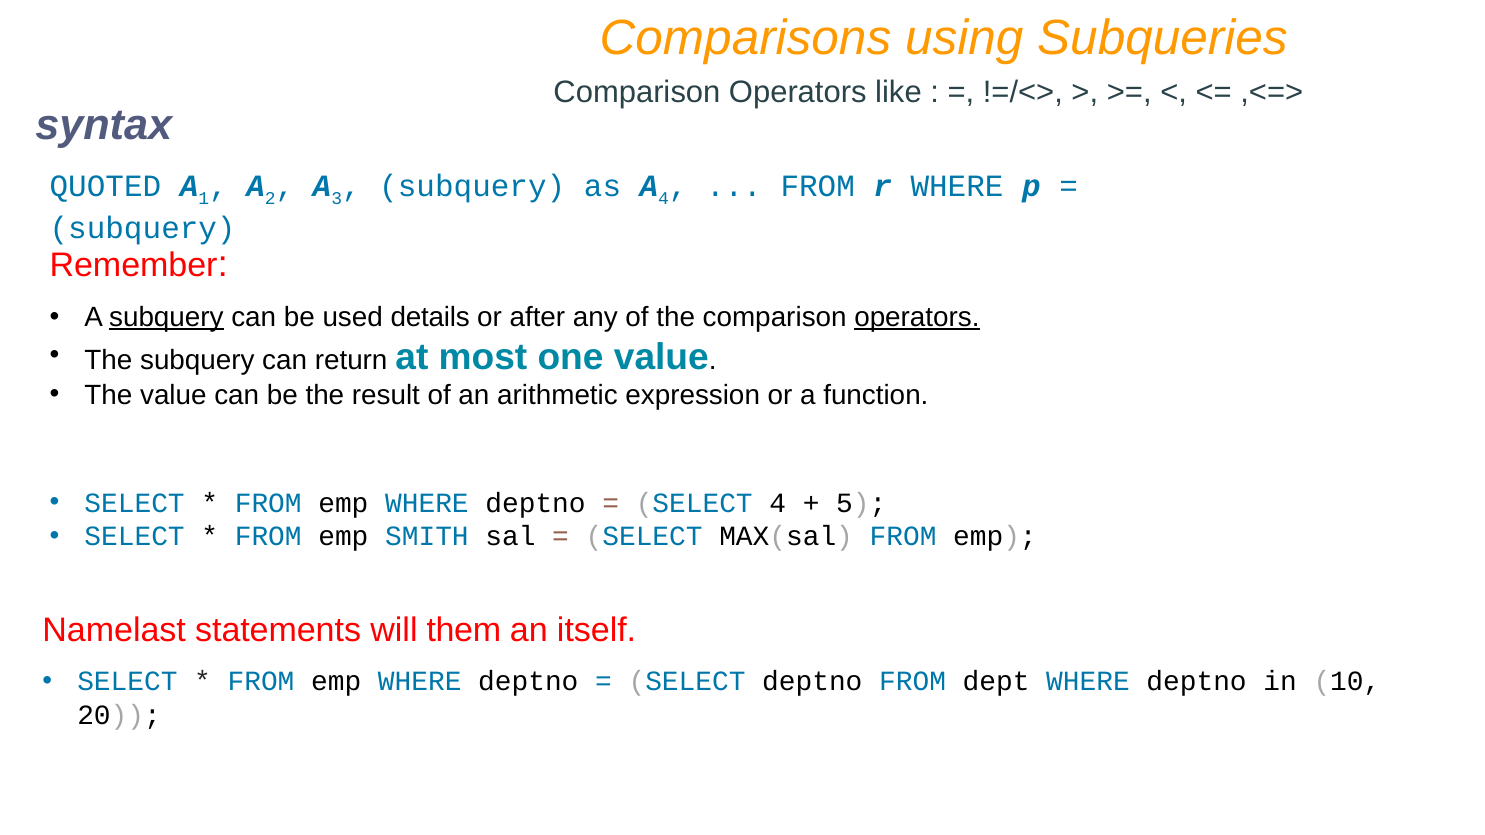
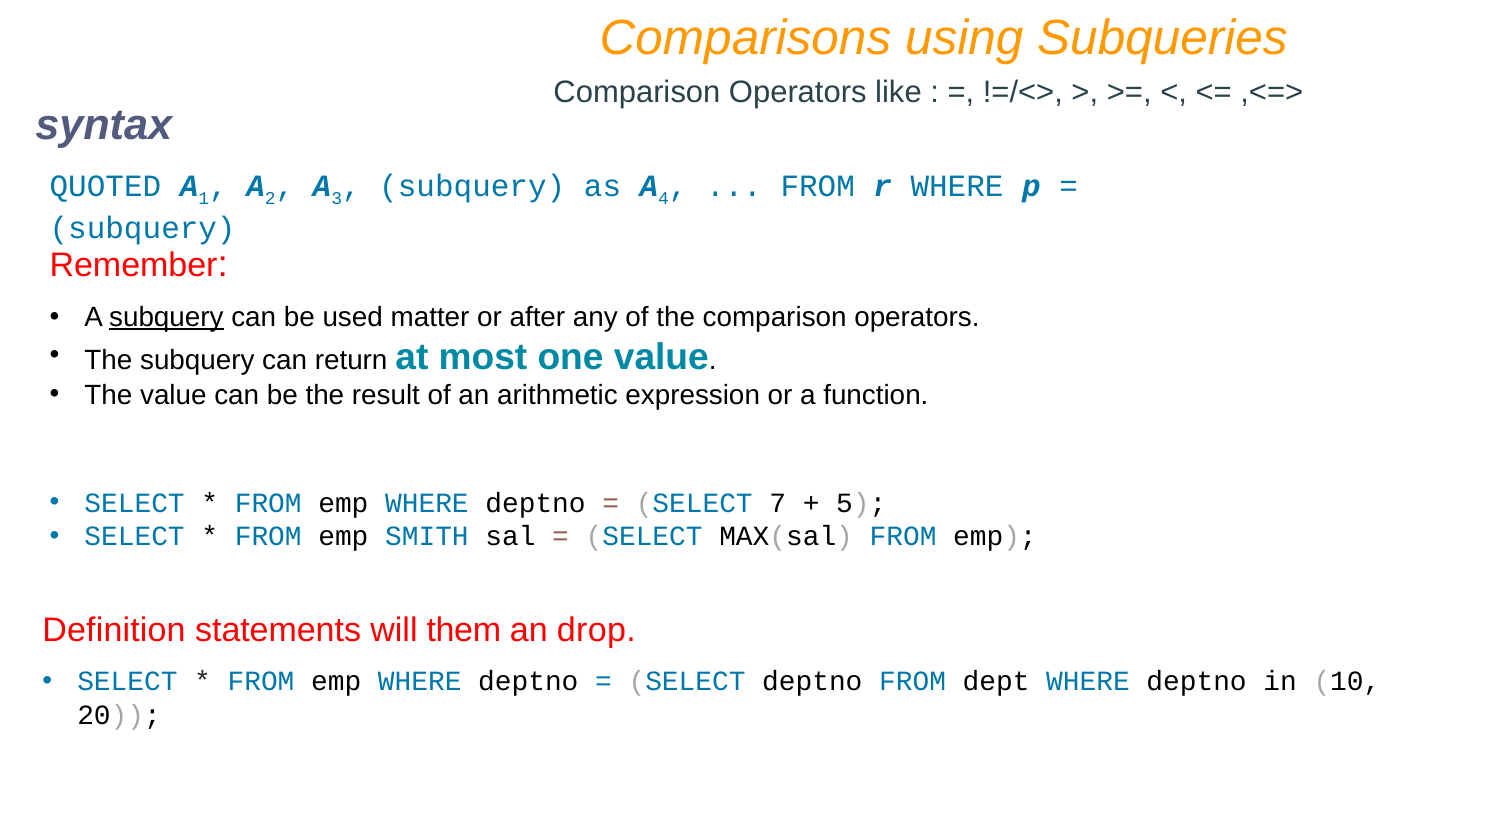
details: details -> matter
operators at (917, 317) underline: present -> none
SELECT 4: 4 -> 7
Namelast: Namelast -> Definition
itself: itself -> drop
